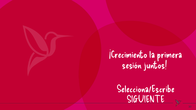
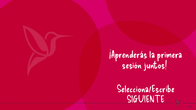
¡Crecimiento: ¡Crecimiento -> ¡Aprenderás
